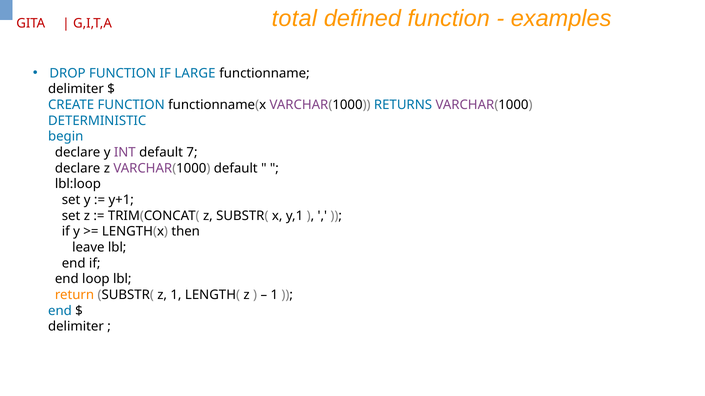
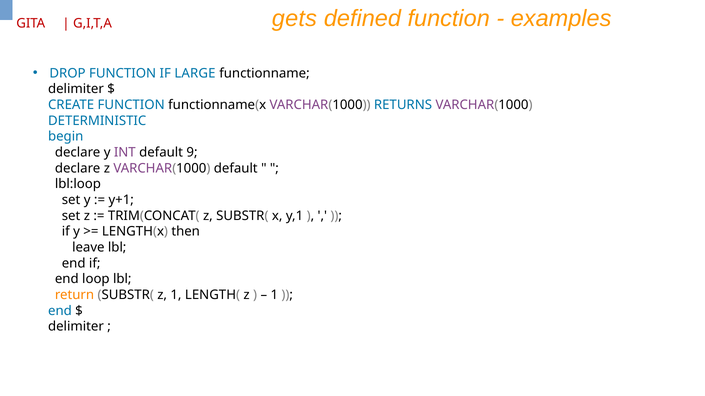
total: total -> gets
7: 7 -> 9
